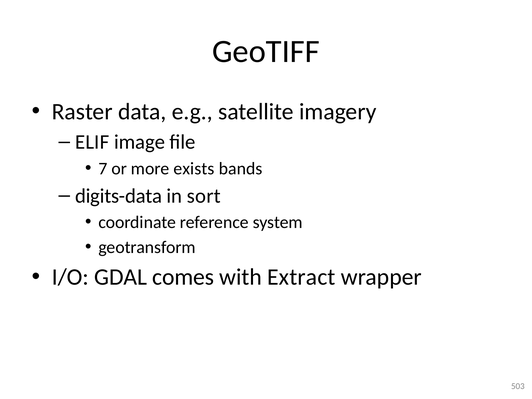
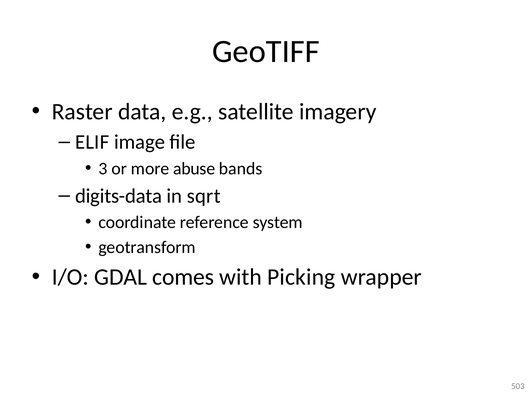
7: 7 -> 3
exists: exists -> abuse
sort: sort -> sqrt
Extract: Extract -> Picking
